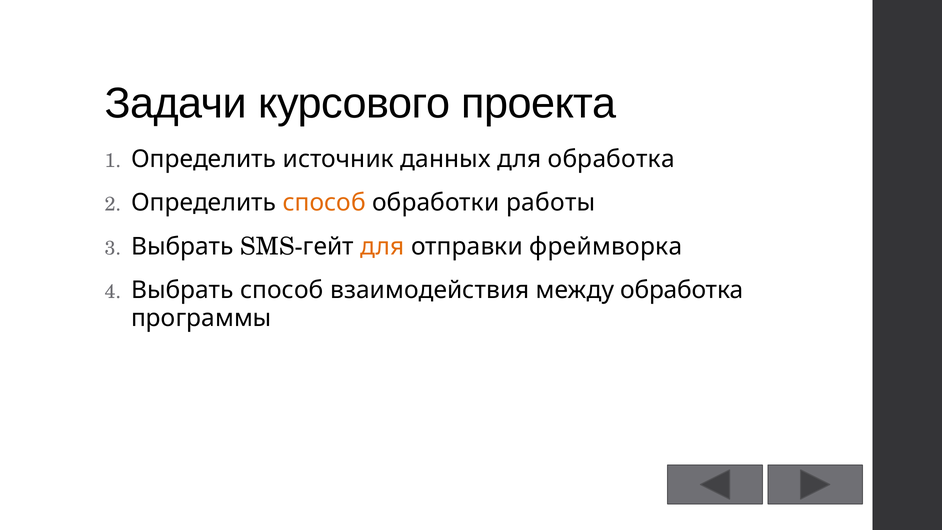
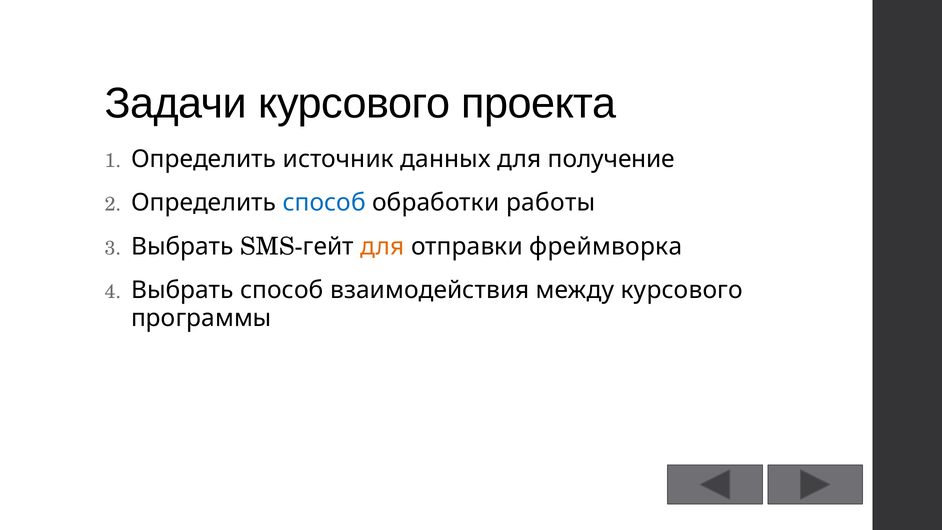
для обработка: обработка -> получение
способ at (324, 203) colour: orange -> blue
между обработка: обработка -> курсового
